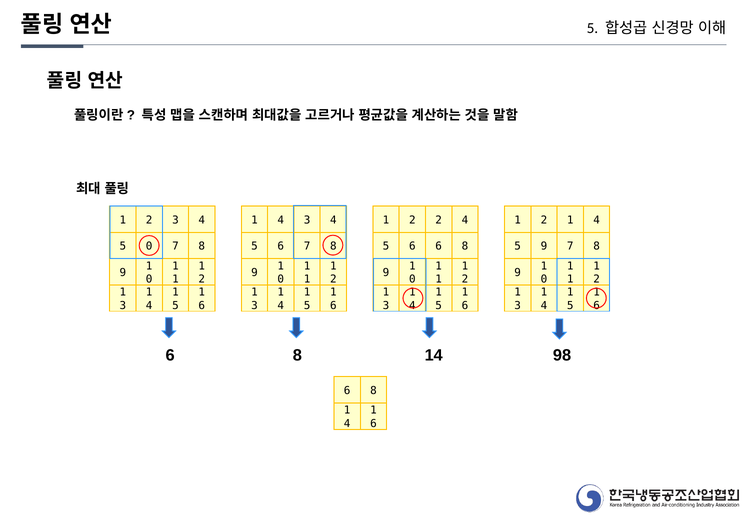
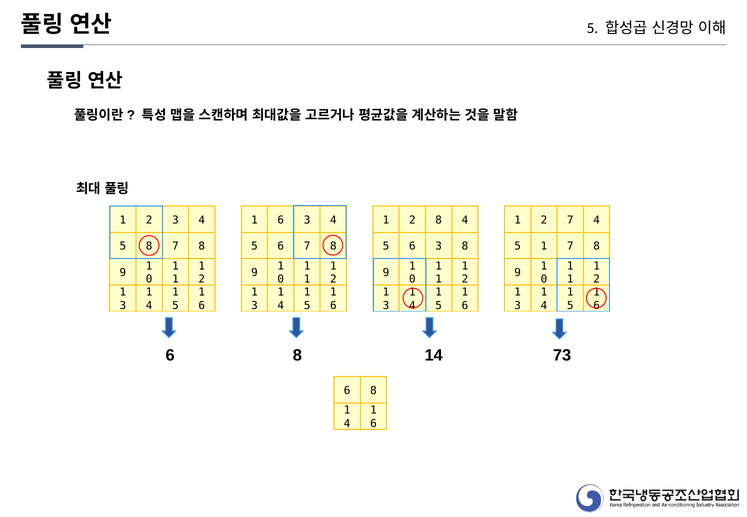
4 at (281, 220): 4 -> 6
2 2: 2 -> 8
1 at (570, 220): 1 -> 7
5 0: 0 -> 8
5 6 6: 6 -> 3
9 at (544, 246): 9 -> 1
98: 98 -> 73
